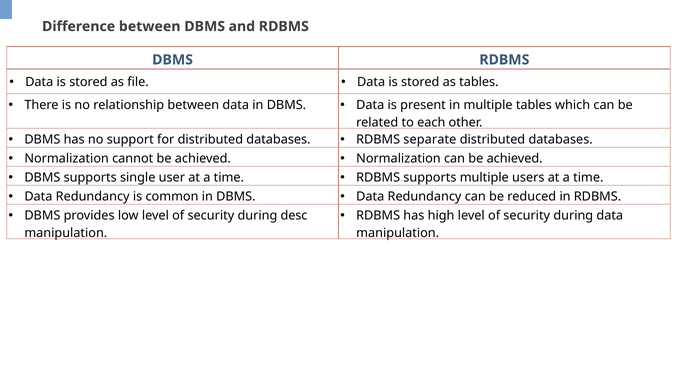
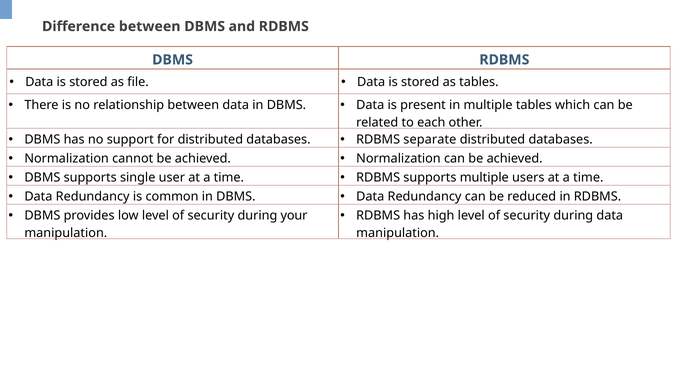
desc: desc -> your
